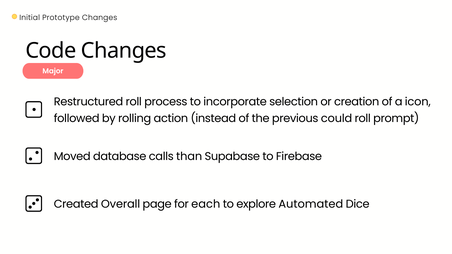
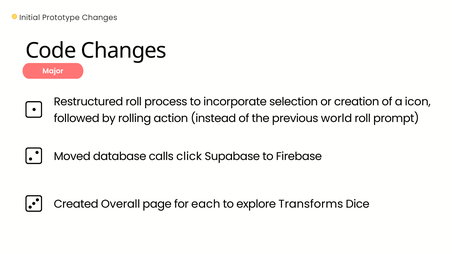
could: could -> world
than: than -> click
Automated: Automated -> Transforms
